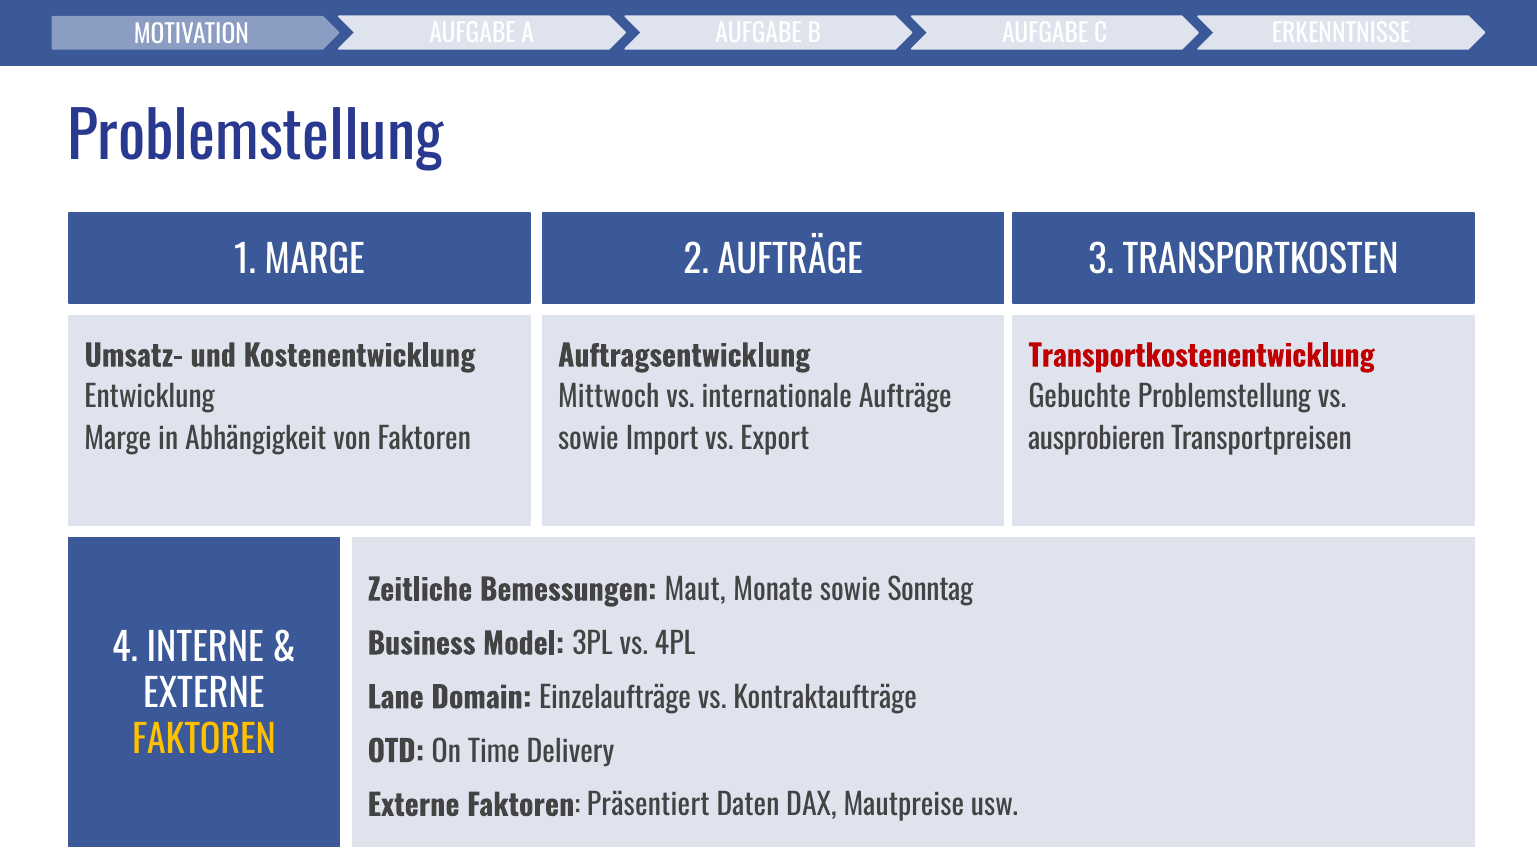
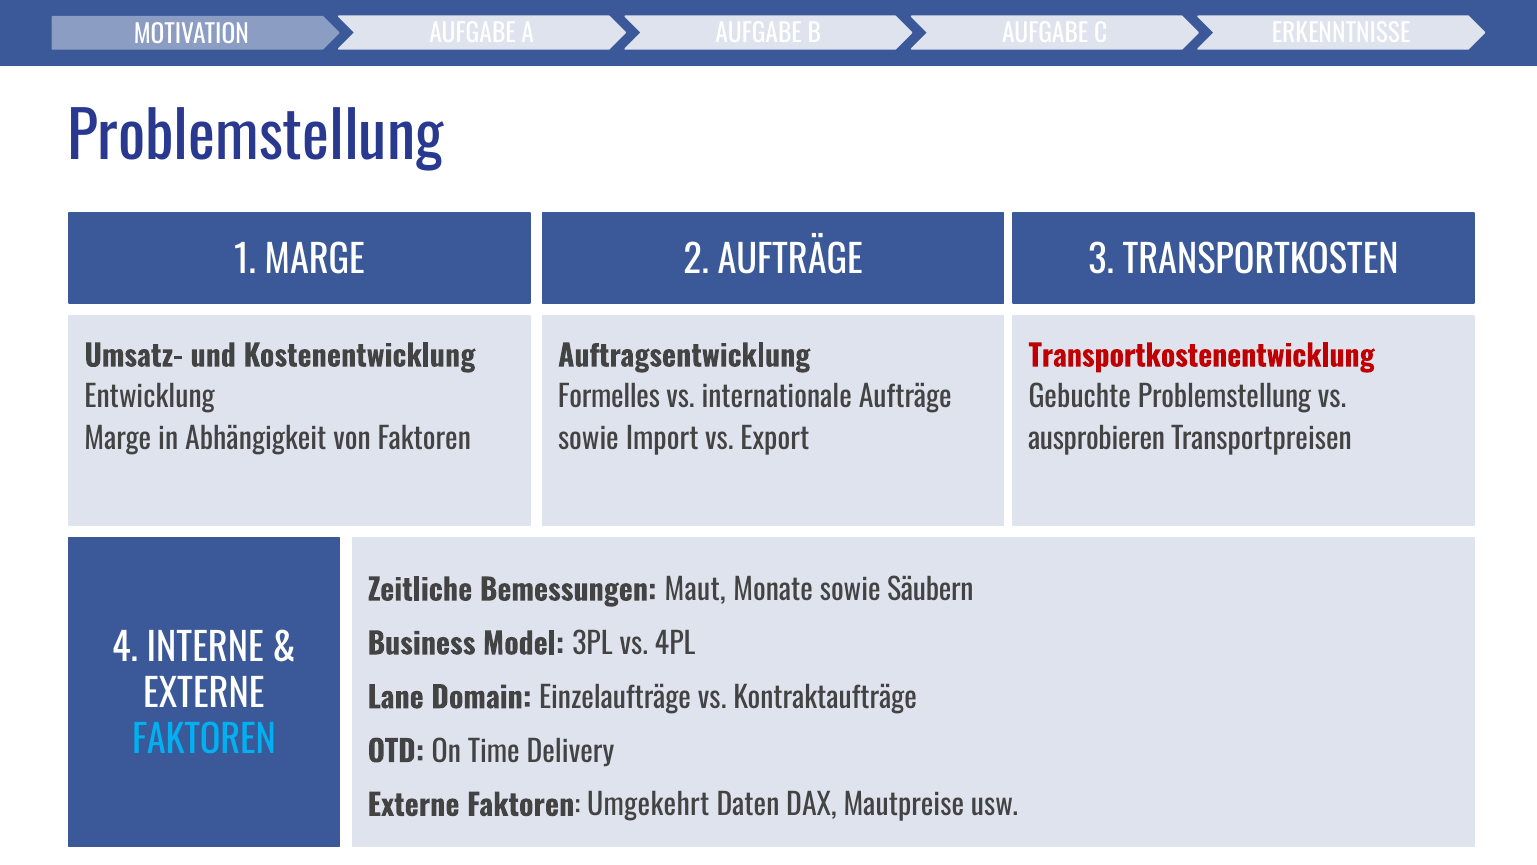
Mittwoch: Mittwoch -> Formelles
Sonntag: Sonntag -> Säubern
FAKTOREN at (204, 740) colour: yellow -> light blue
Präsentiert: Präsentiert -> Umgekehrt
